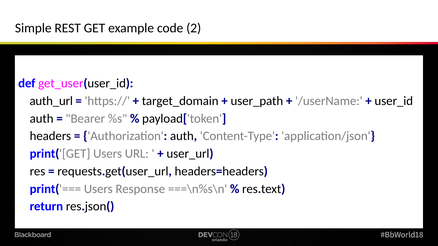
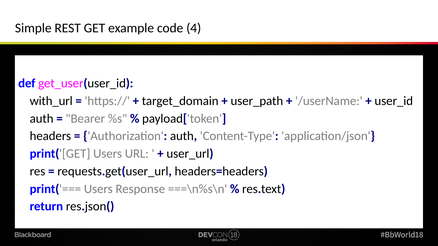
2: 2 -> 4
auth_url: auth_url -> with_url
